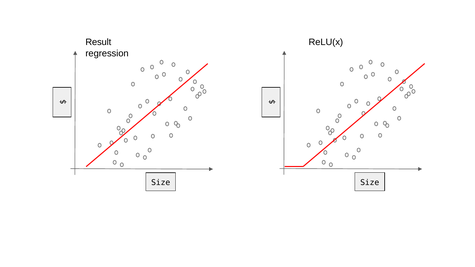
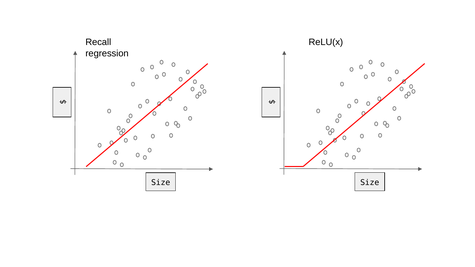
Result: Result -> Recall
